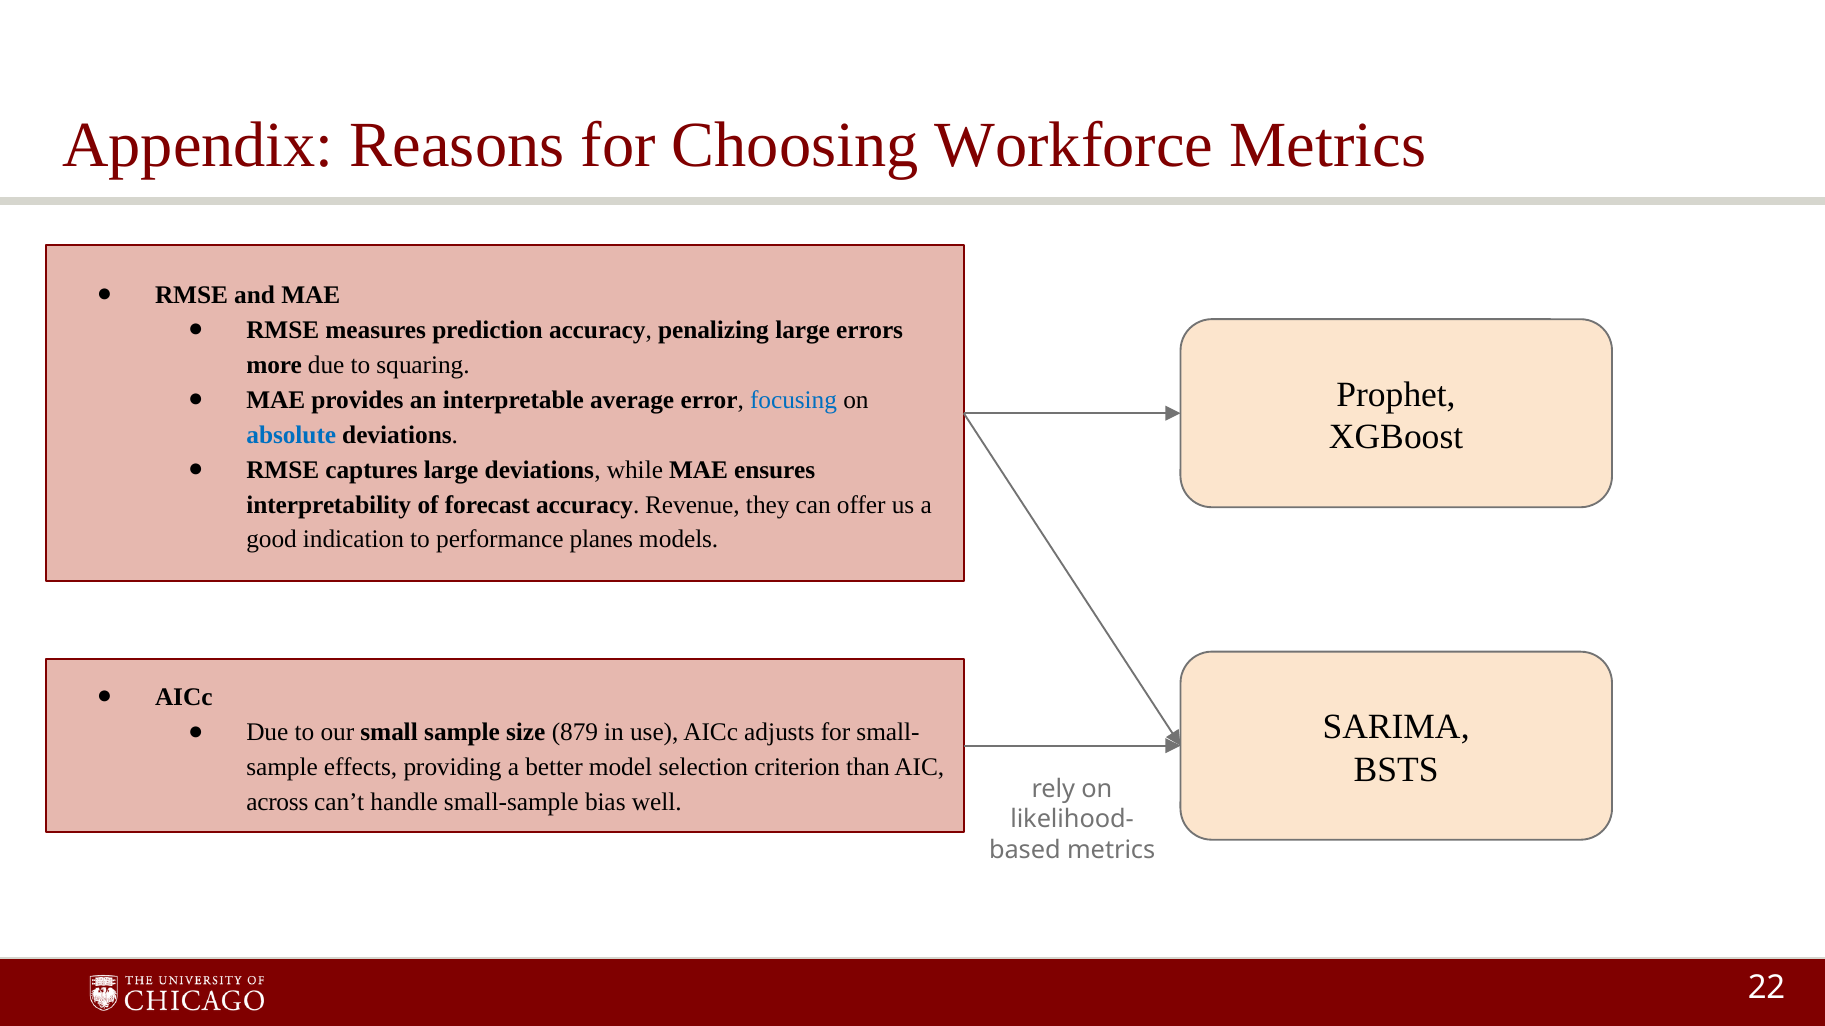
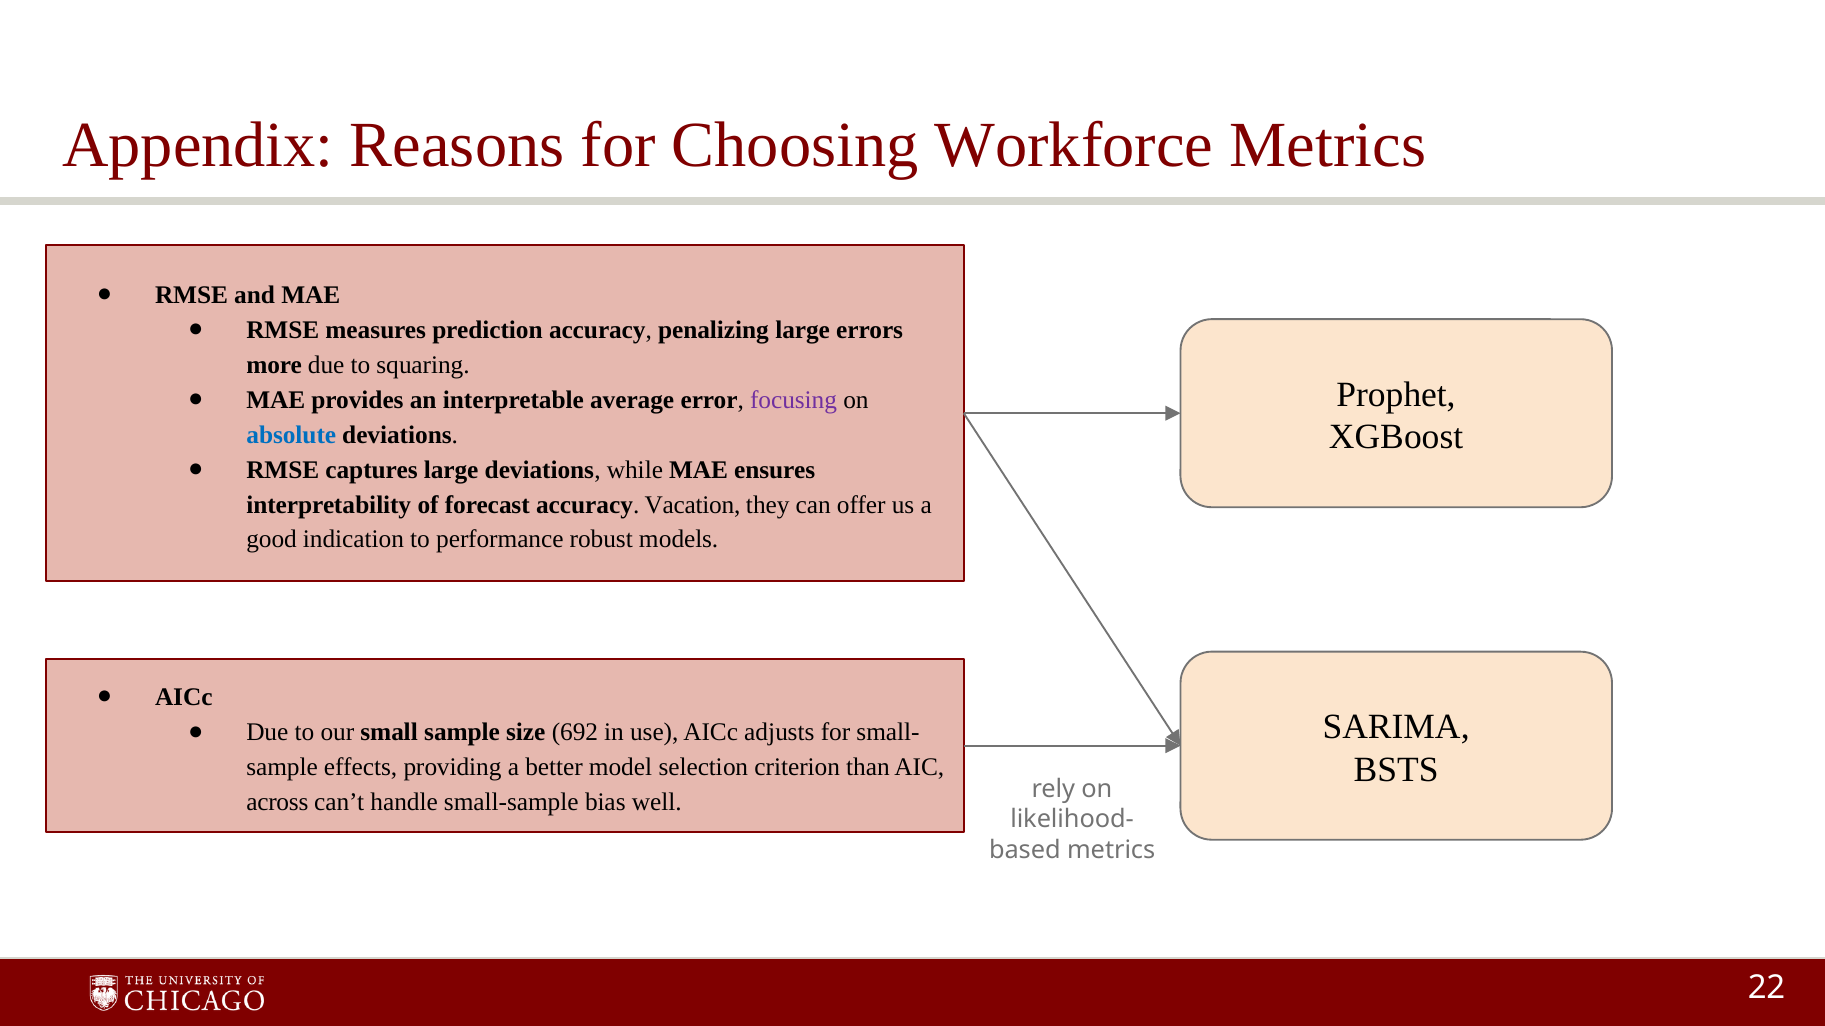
focusing colour: blue -> purple
Revenue: Revenue -> Vacation
planes: planes -> robust
879: 879 -> 692
